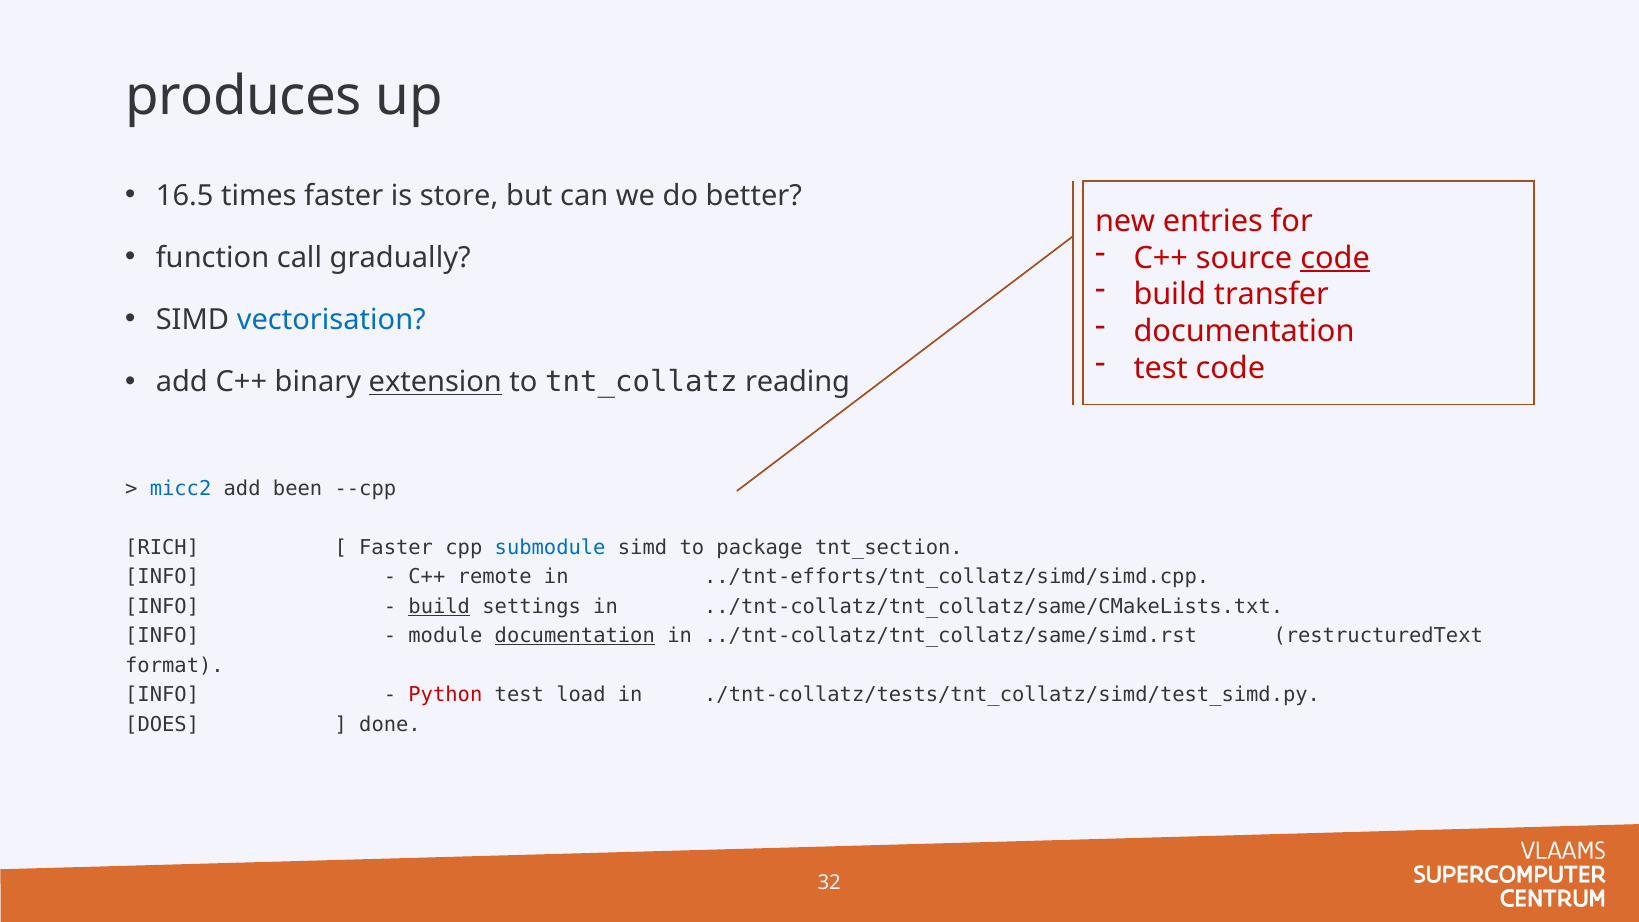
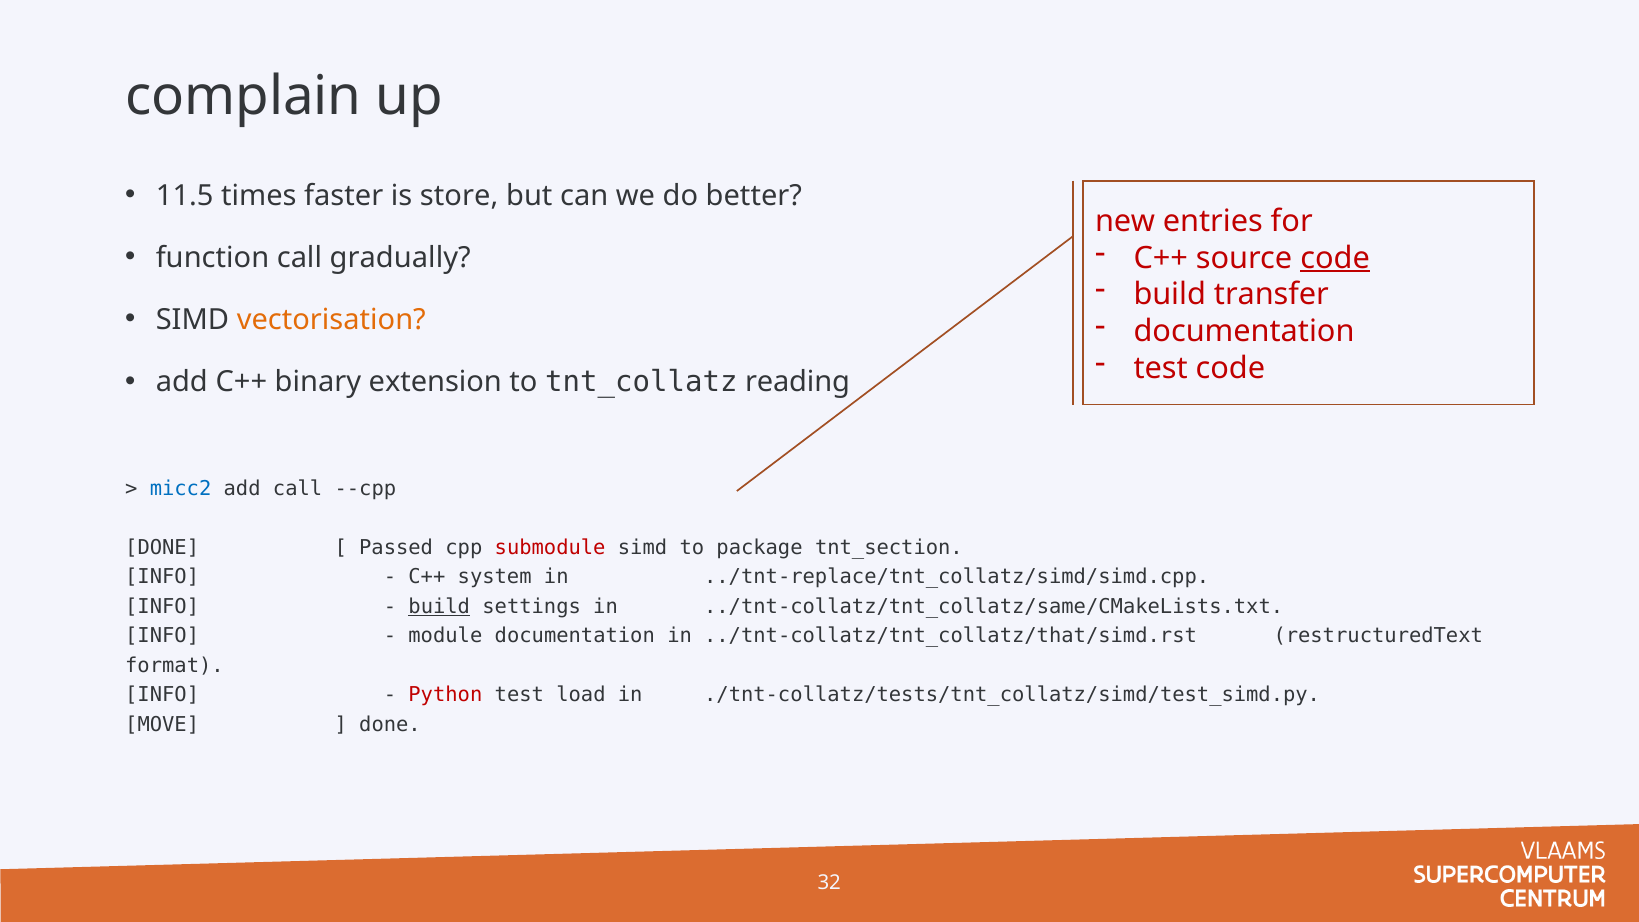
produces: produces -> complain
16.5: 16.5 -> 11.5
vectorisation colour: blue -> orange
extension underline: present -> none
add been: been -> call
RICH at (162, 547): RICH -> DONE
Faster at (396, 547): Faster -> Passed
submodule colour: blue -> red
remote: remote -> system
../tnt-efforts/tnt_collatz/simd/simd.cpp: ../tnt-efforts/tnt_collatz/simd/simd.cpp -> ../tnt-replace/tnt_collatz/simd/simd.cpp
documentation at (575, 636) underline: present -> none
../tnt-collatz/tnt_collatz/same/simd.rst: ../tnt-collatz/tnt_collatz/same/simd.rst -> ../tnt-collatz/tnt_collatz/that/simd.rst
DOES: DOES -> MOVE
